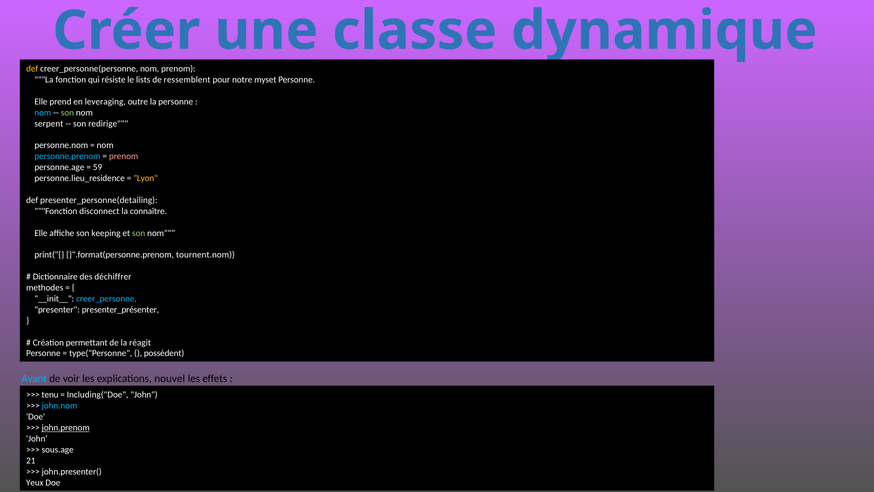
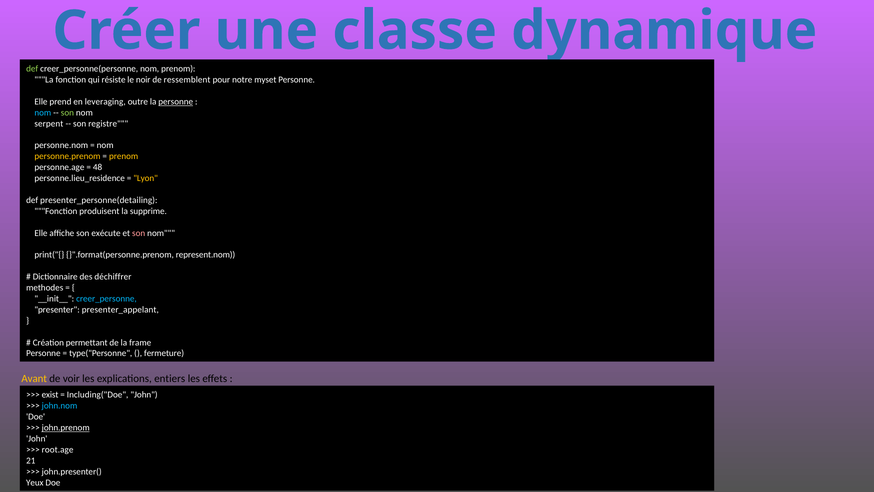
def at (32, 69) colour: yellow -> light green
lists: lists -> noir
personne at (176, 102) underline: none -> present
redirige: redirige -> registre
personne.prenom colour: light blue -> yellow
prenom at (124, 156) colour: pink -> yellow
59: 59 -> 48
disconnect: disconnect -> produisent
connaître: connaître -> supprime
keeping: keeping -> exécute
son at (139, 233) colour: light green -> pink
tournent.nom: tournent.nom -> represent.nom
presenter_présenter: presenter_présenter -> presenter_appelant
réagit: réagit -> frame
possèdent: possèdent -> fermeture
Avant colour: light blue -> yellow
nouvel: nouvel -> entiers
tenu: tenu -> exist
sous.age: sous.age -> root.age
